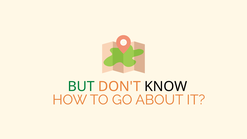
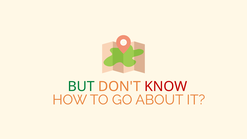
KNOW colour: black -> red
